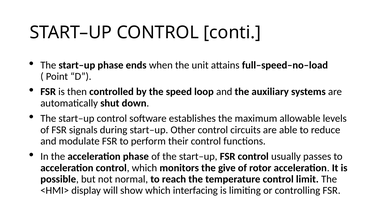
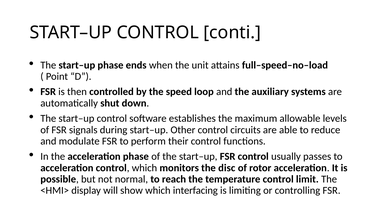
give: give -> disc
